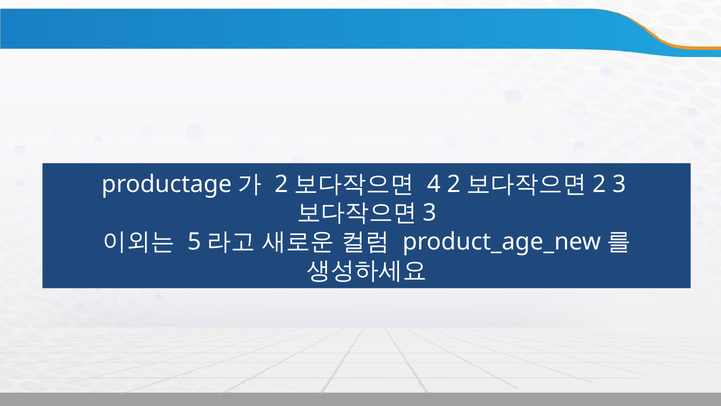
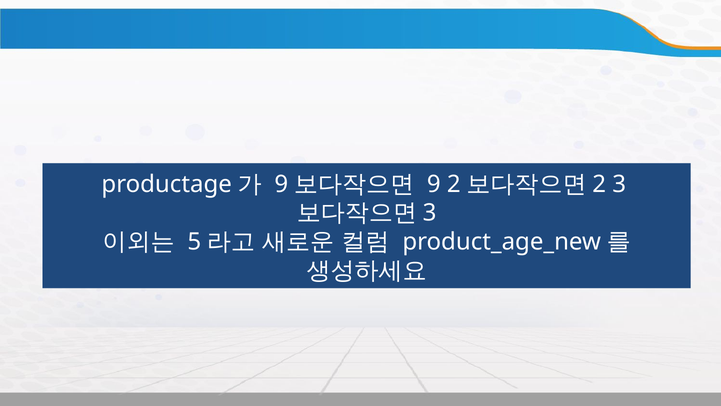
2 at (281, 184): 2 -> 9
4 at (434, 184): 4 -> 9
